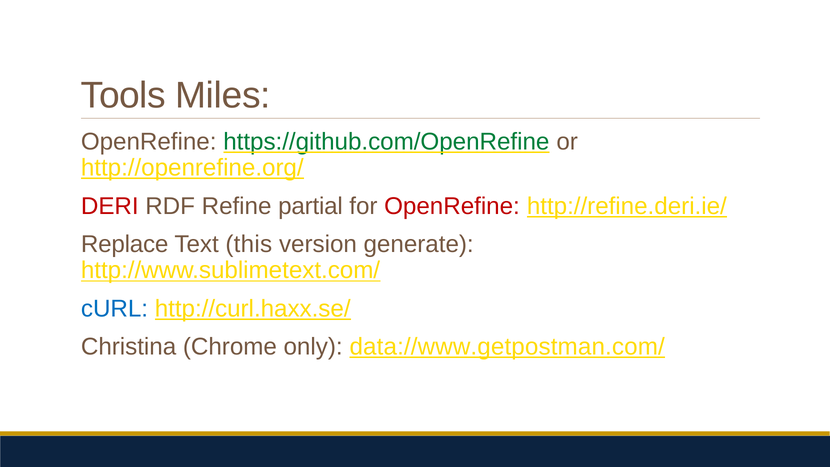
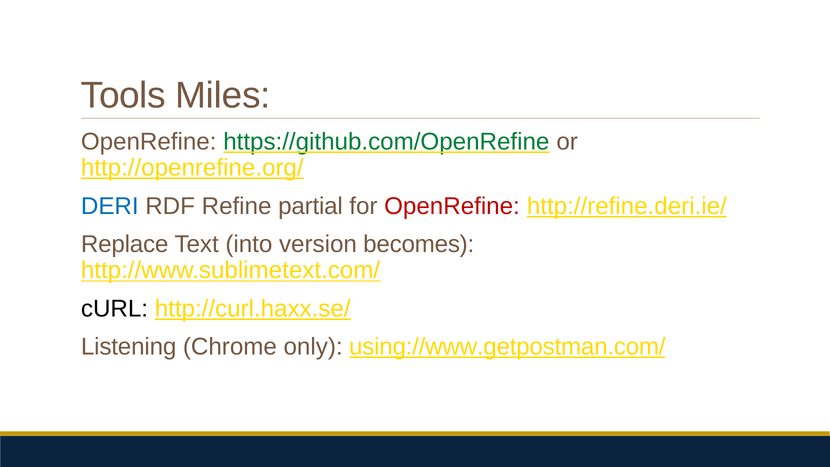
DERI colour: red -> blue
this: this -> into
generate: generate -> becomes
cURL colour: blue -> black
Christina: Christina -> Listening
data://www.getpostman.com/: data://www.getpostman.com/ -> using://www.getpostman.com/
